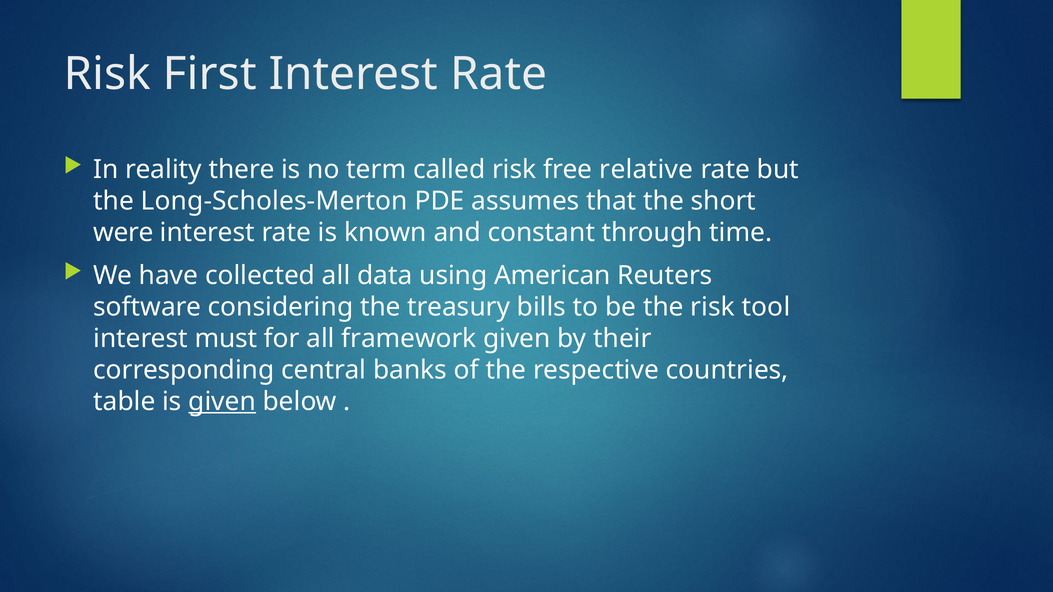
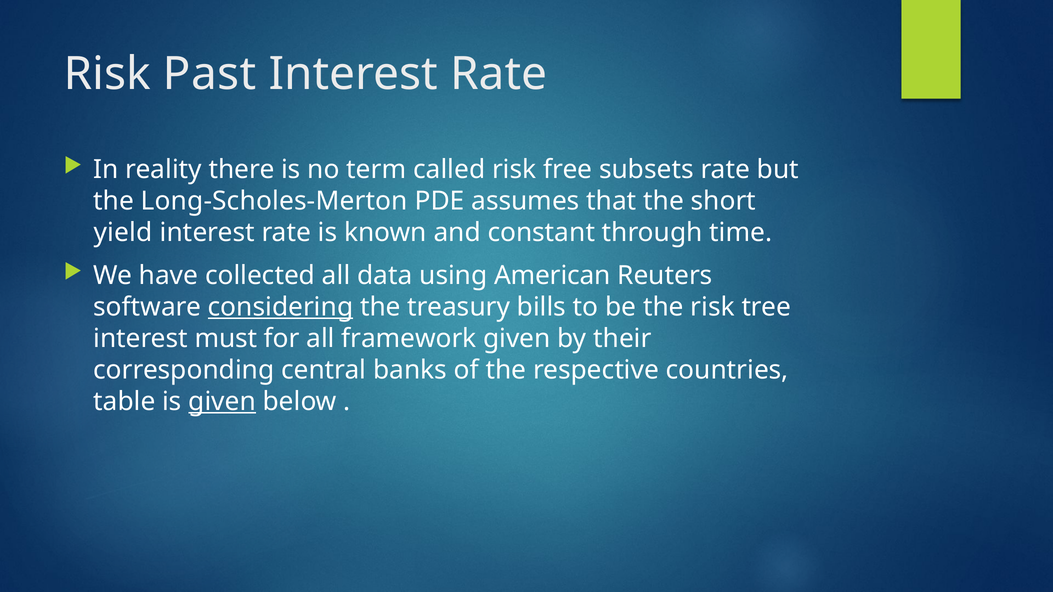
First: First -> Past
relative: relative -> subsets
were: were -> yield
considering underline: none -> present
tool: tool -> tree
